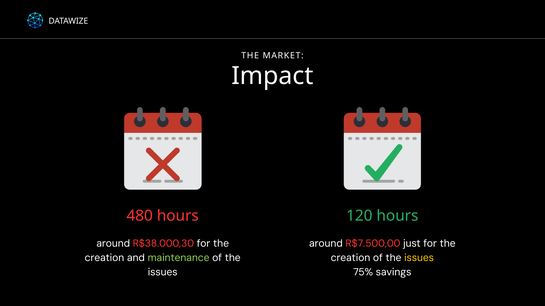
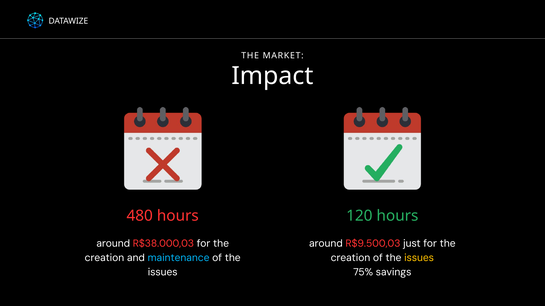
R$38.000,30: R$38.000,30 -> R$38.000,03
R$7.500,00: R$7.500,00 -> R$9.500,03
maintenance colour: light green -> light blue
